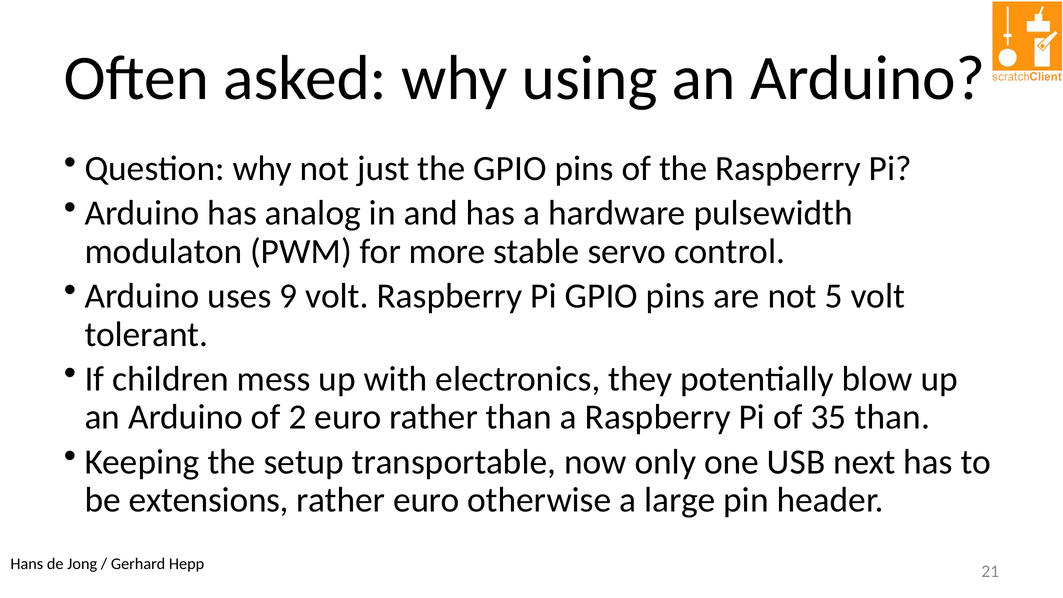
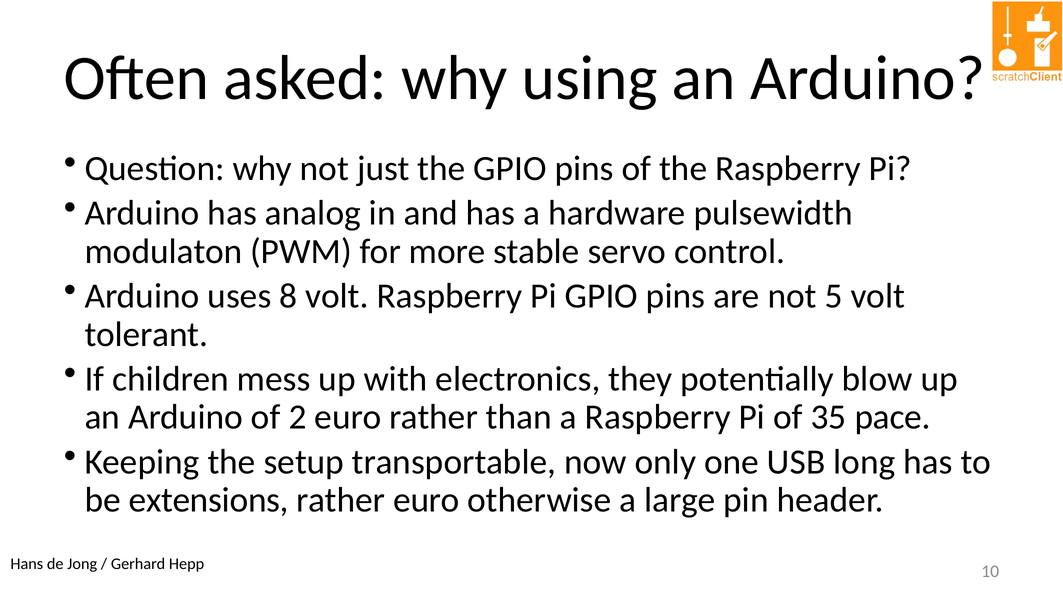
9: 9 -> 8
35 than: than -> pace
next: next -> long
21: 21 -> 10
